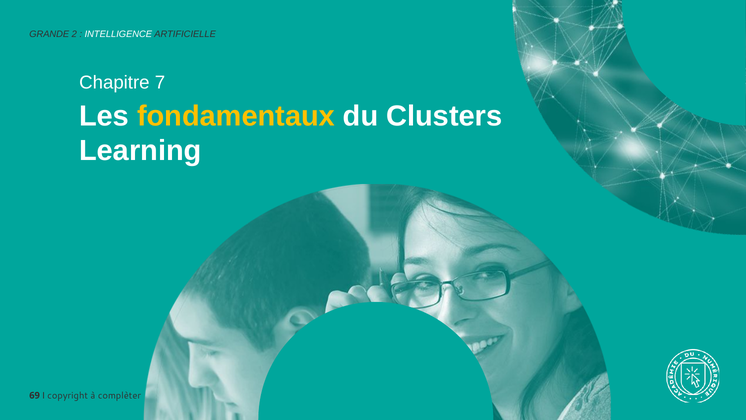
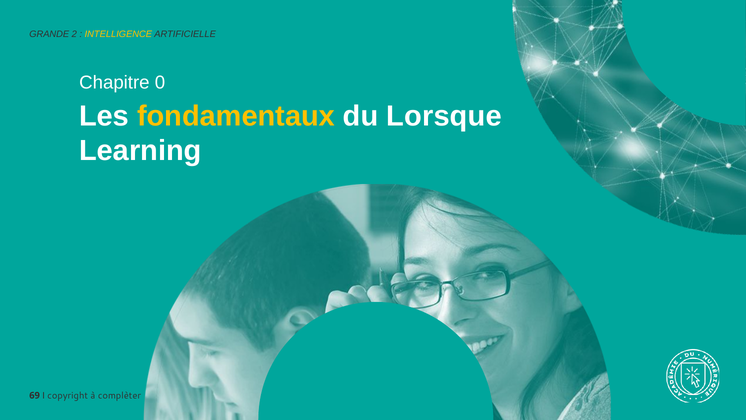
INTELLIGENCE colour: white -> yellow
7: 7 -> 0
Clusters: Clusters -> Lorsque
